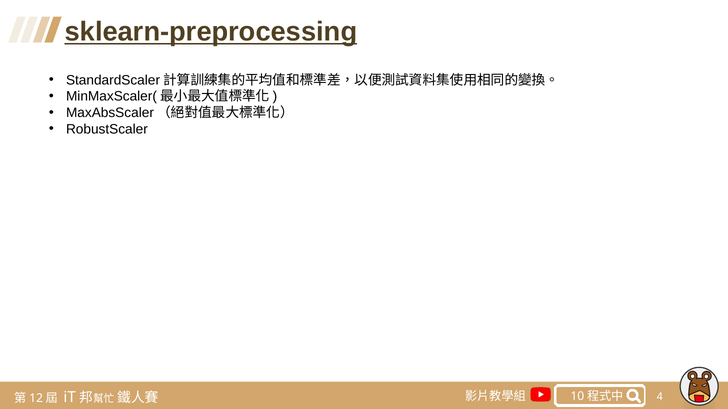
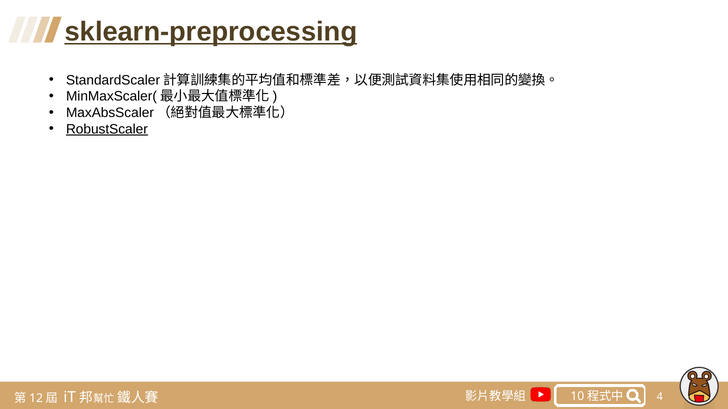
RobustScaler underline: none -> present
